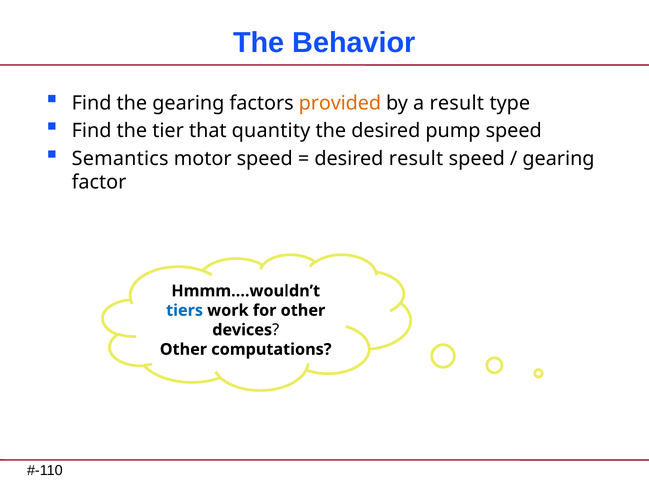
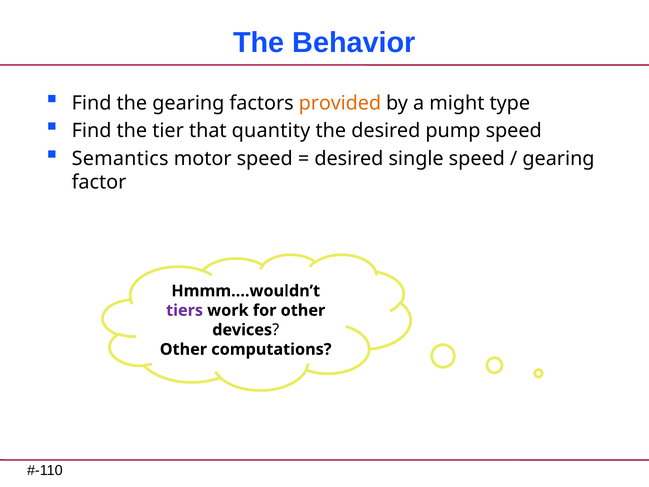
a result: result -> might
desired result: result -> single
tiers colour: blue -> purple
